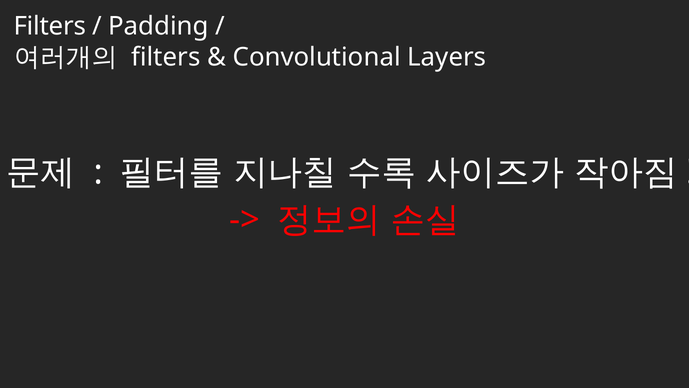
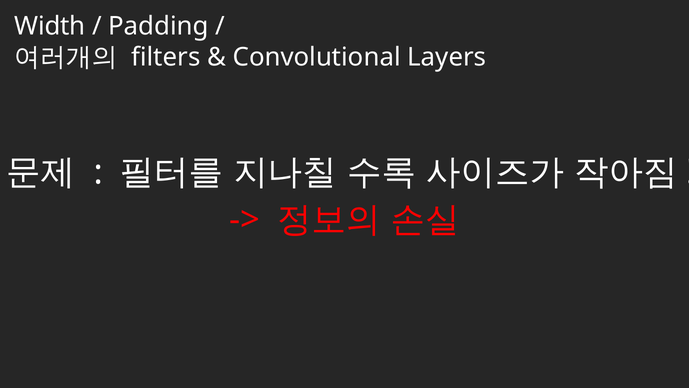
Filters at (50, 26): Filters -> Width
